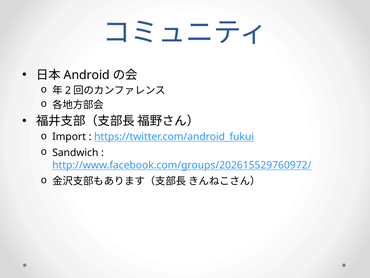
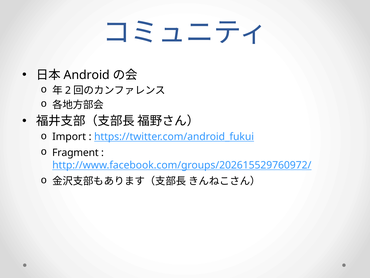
Sandwich: Sandwich -> Fragment
